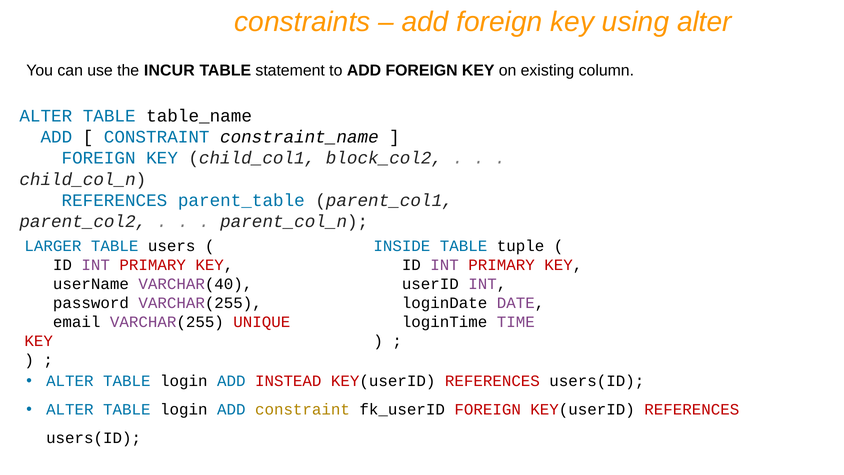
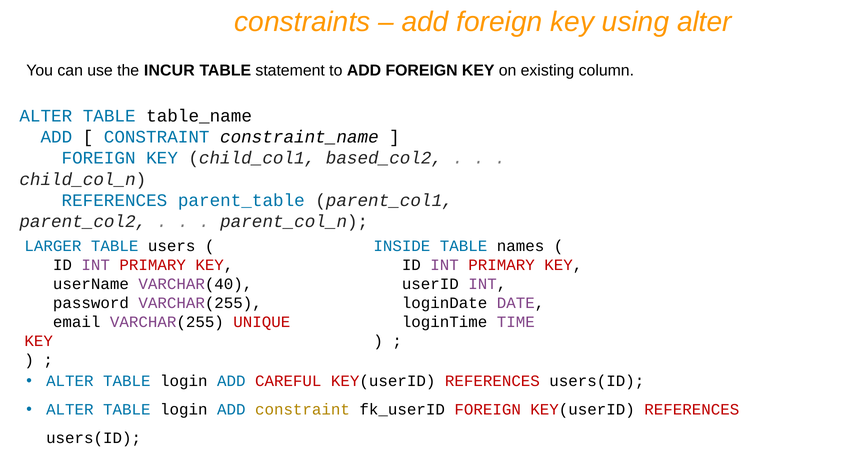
block_col2: block_col2 -> based_col2
tuple: tuple -> names
INSTEAD: INSTEAD -> CAREFUL
